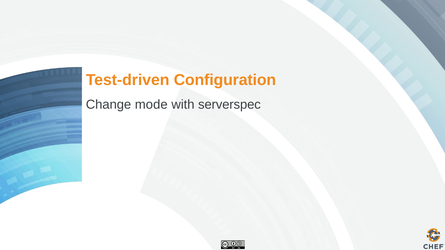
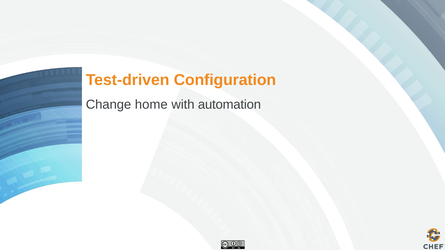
mode: mode -> home
serverspec: serverspec -> automation
